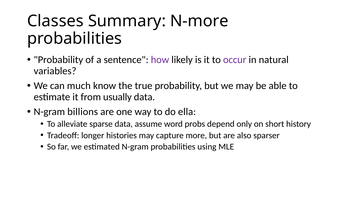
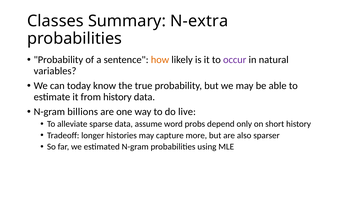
N-more: N-more -> N-extra
how colour: purple -> orange
much: much -> today
from usually: usually -> history
ella: ella -> live
